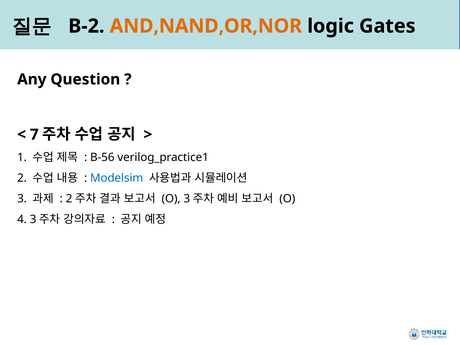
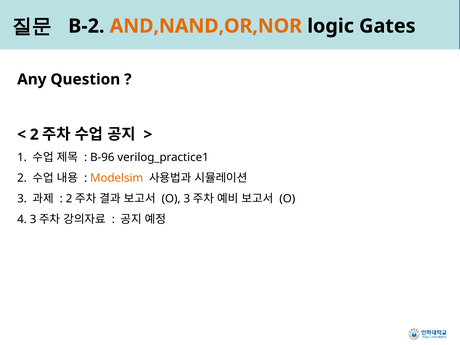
7 at (34, 135): 7 -> 2
B-56: B-56 -> B-96
Modelsim colour: blue -> orange
